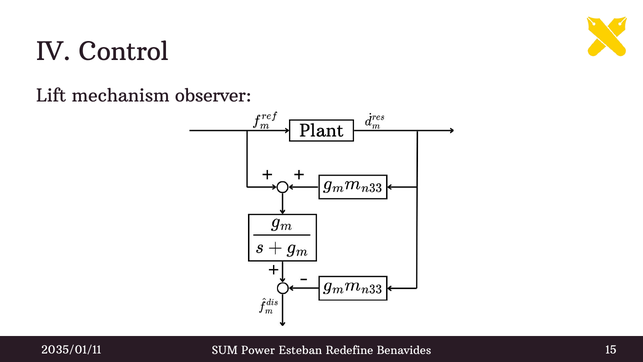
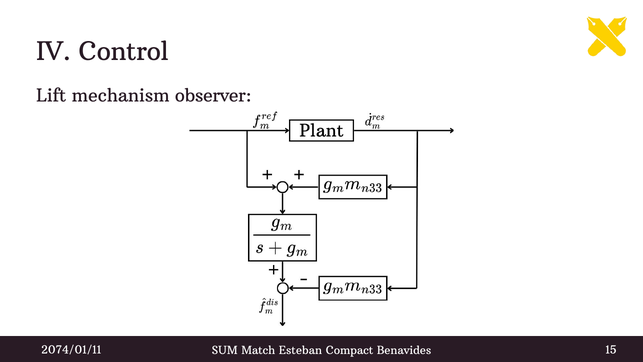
2035/01/11: 2035/01/11 -> 2074/01/11
Power: Power -> Match
Redefine: Redefine -> Compact
